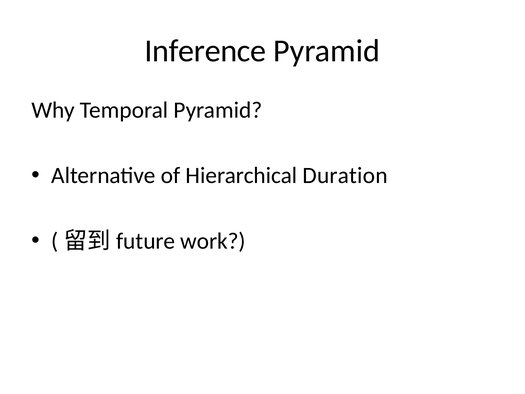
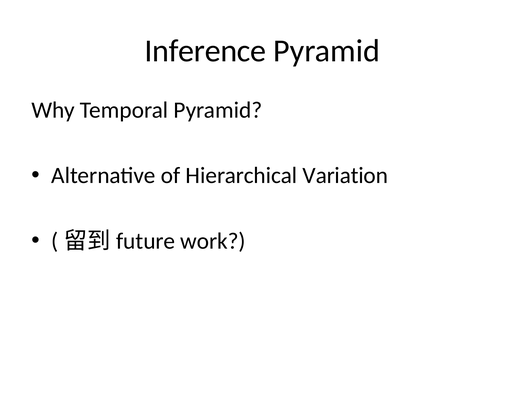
Duration: Duration -> Variation
